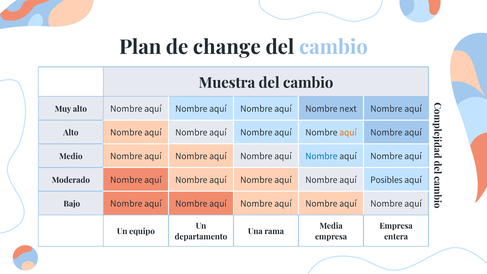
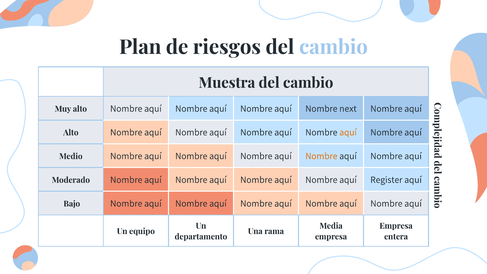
change: change -> riesgos
Nombre at (321, 156) colour: blue -> orange
Posibles: Posibles -> Register
